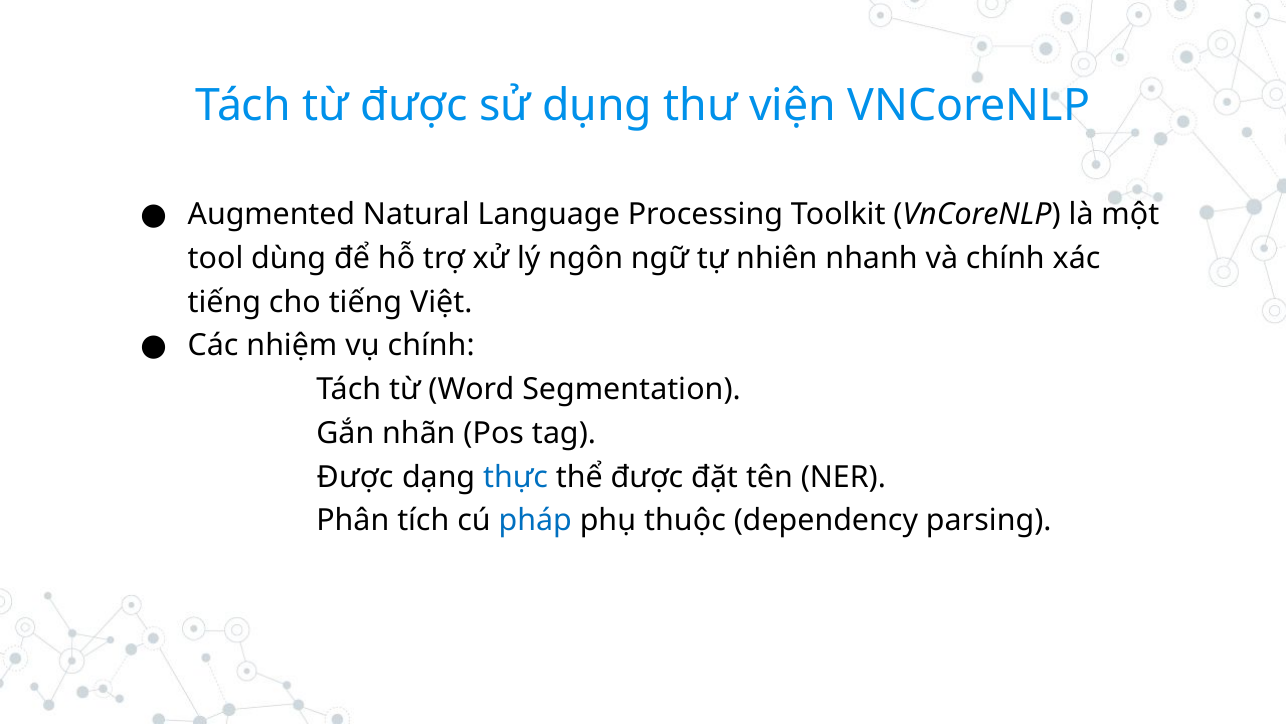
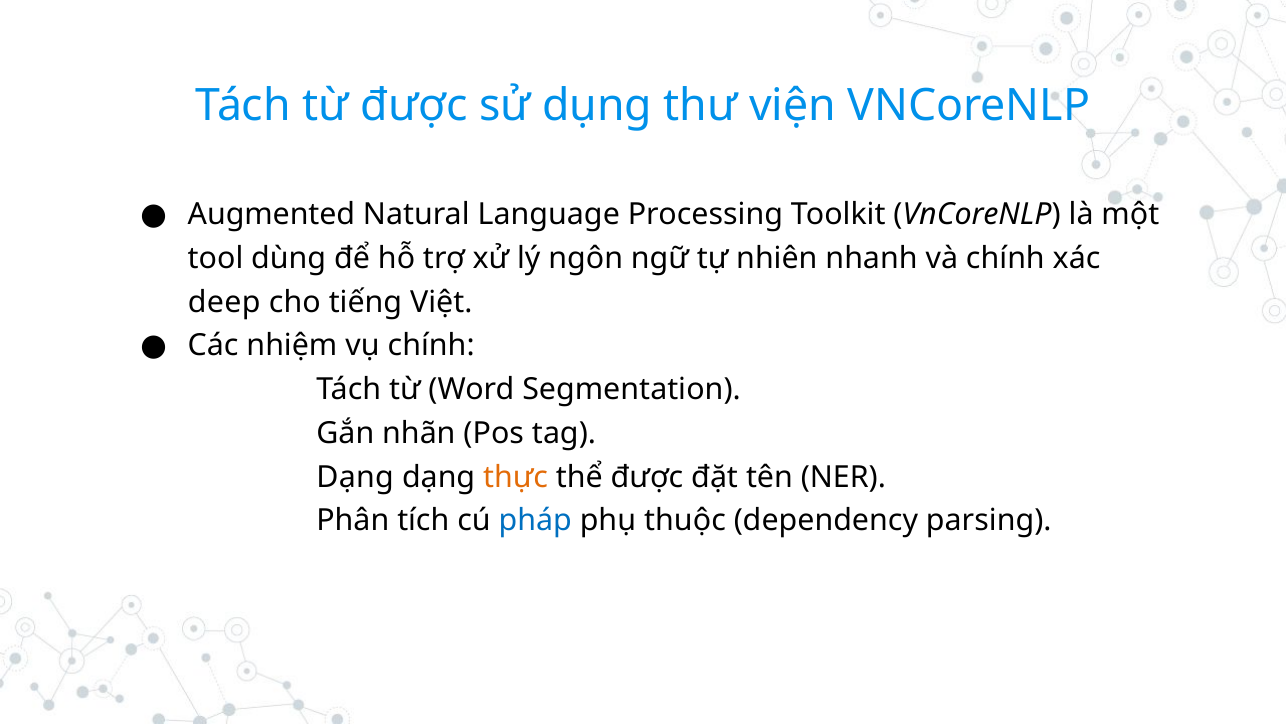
tiếng at (224, 302): tiếng -> deep
Được at (355, 477): Được -> Dạng
thực colour: blue -> orange
